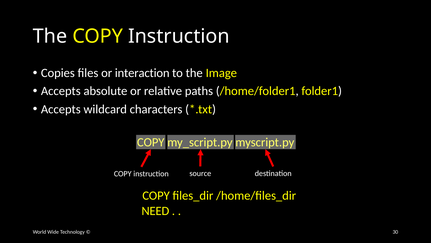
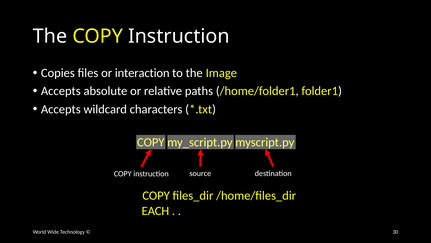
NEED: NEED -> EACH
